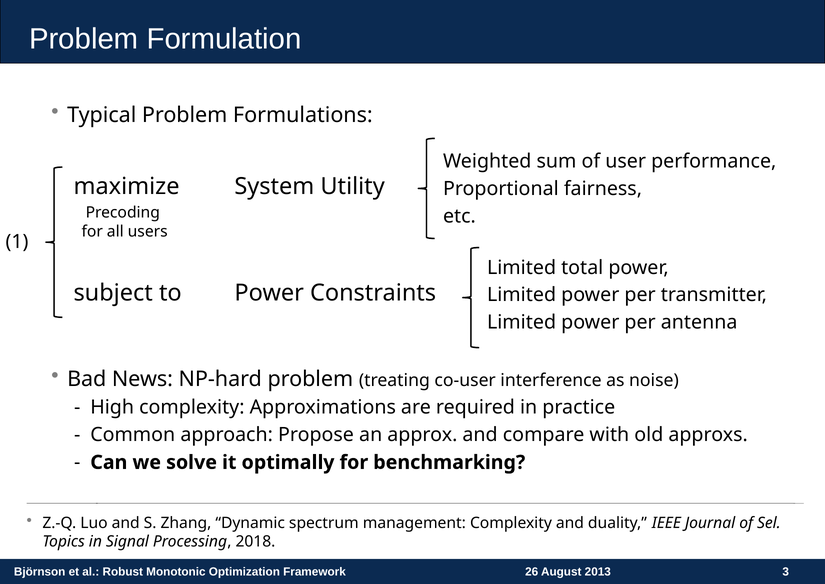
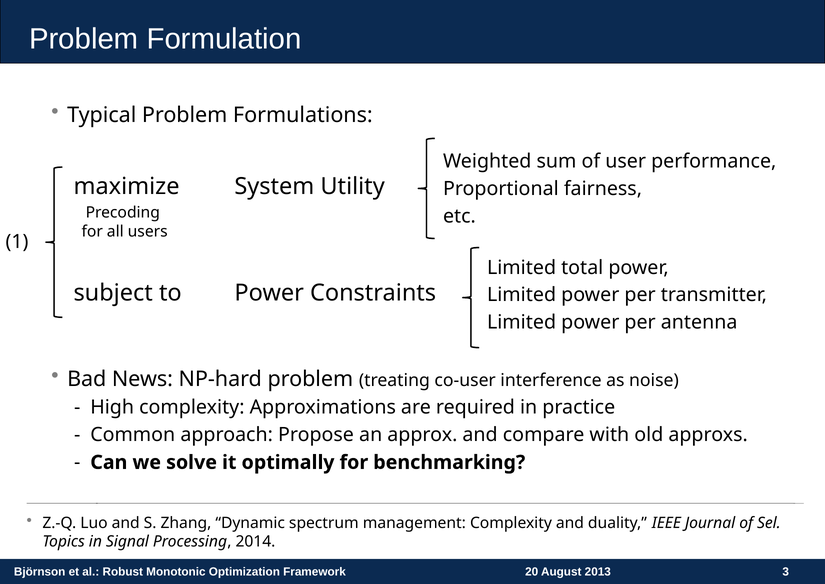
2018: 2018 -> 2014
26: 26 -> 20
